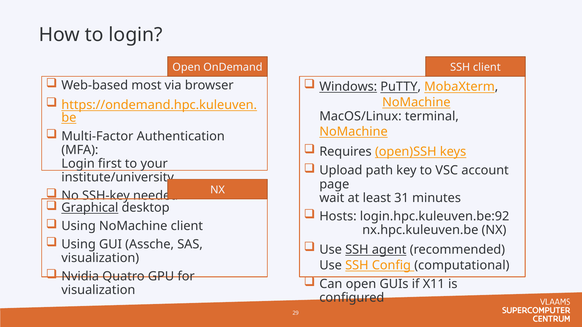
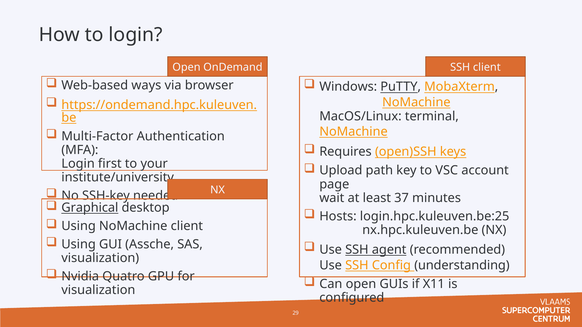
most: most -> ways
Windows underline: present -> none
31: 31 -> 37
login.hpc.kuleuven.be:92: login.hpc.kuleuven.be:92 -> login.hpc.kuleuven.be:25
computational: computational -> understanding
